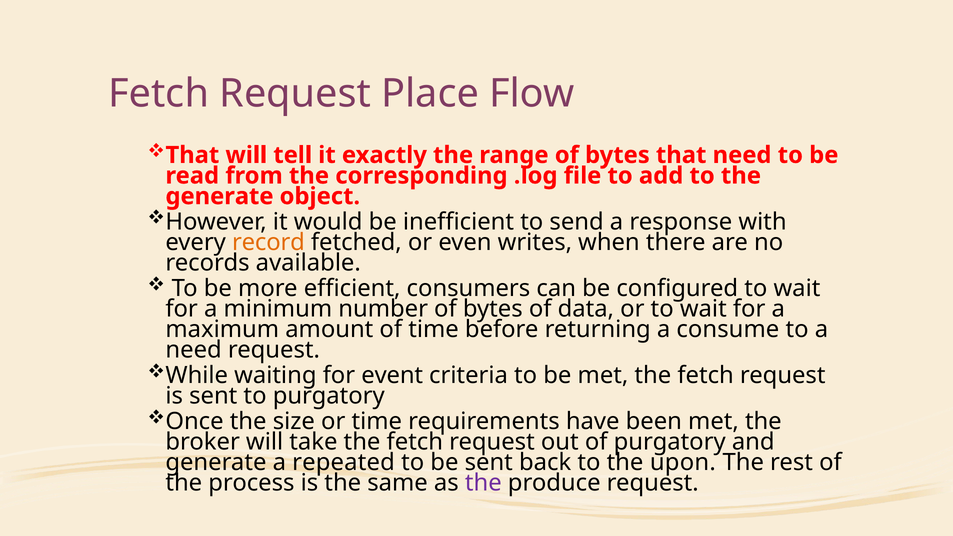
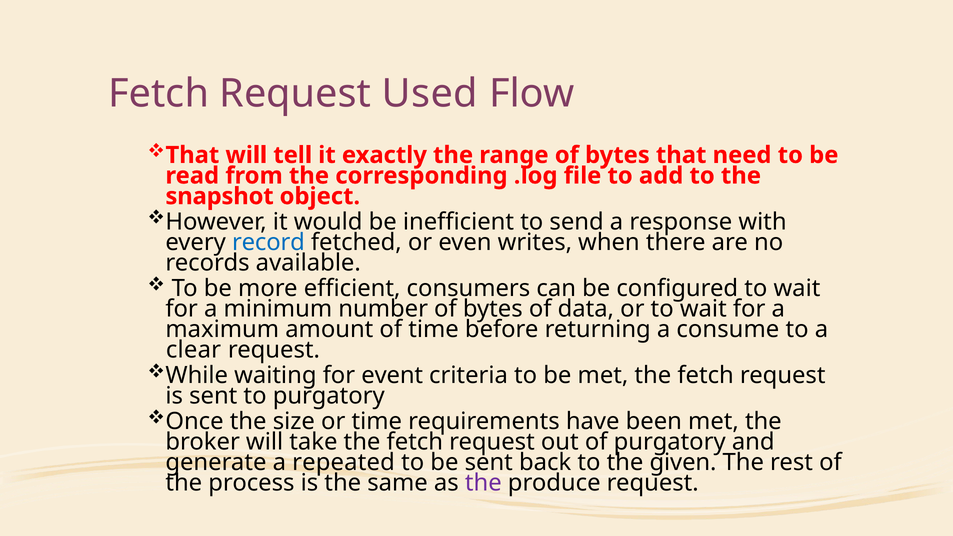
Place: Place -> Used
generate at (219, 196): generate -> snapshot
record colour: orange -> blue
need at (194, 350): need -> clear
upon: upon -> given
